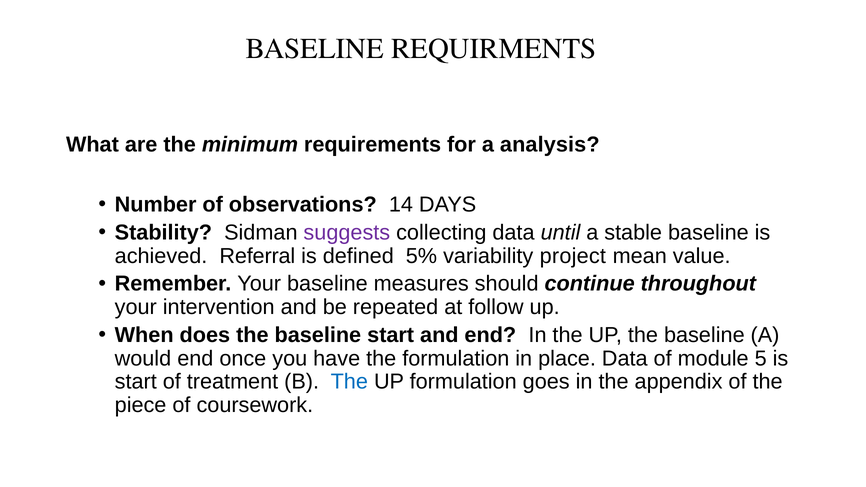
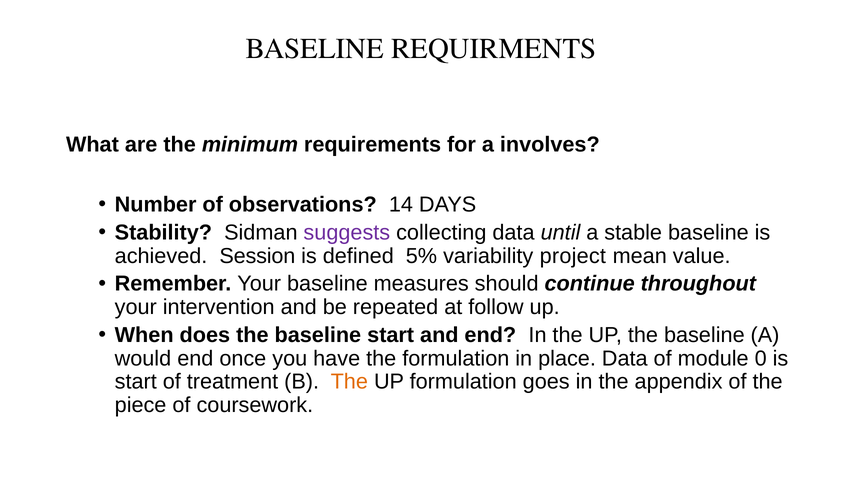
analysis: analysis -> involves
Referral: Referral -> Session
5: 5 -> 0
The at (349, 382) colour: blue -> orange
